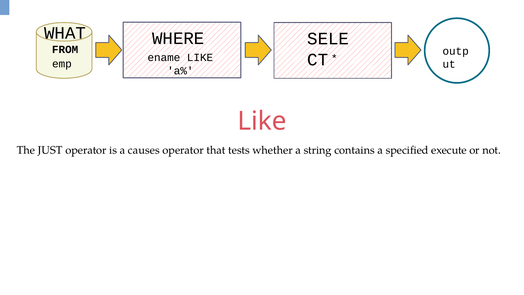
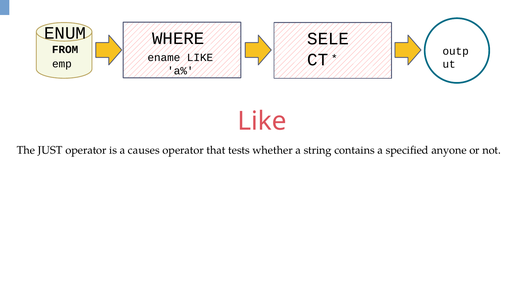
WHAT: WHAT -> ENUM
execute: execute -> anyone
